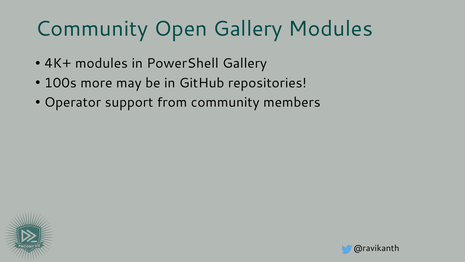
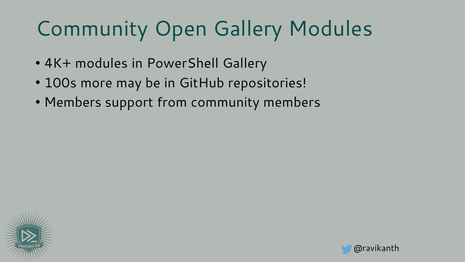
Operator at (73, 102): Operator -> Members
